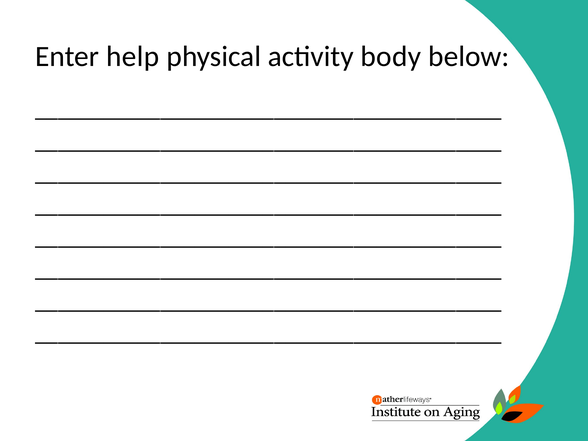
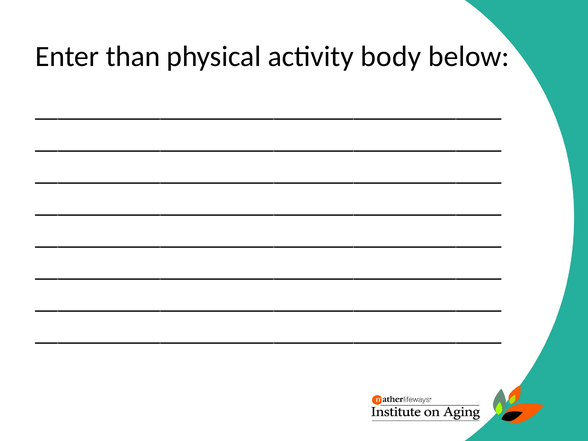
help: help -> than
